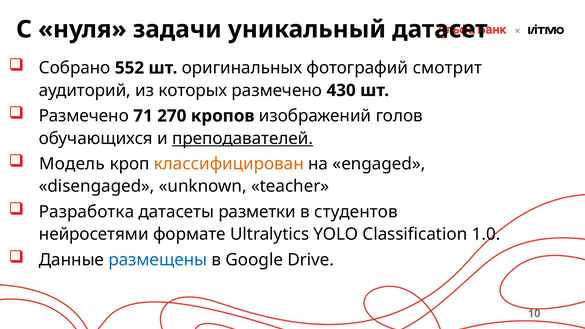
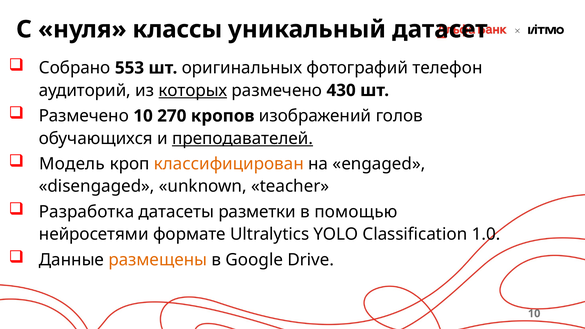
задачи: задачи -> классы
552: 552 -> 553
смотрит: смотрит -> телефон
которых underline: none -> present
Размечено 71: 71 -> 10
студентов: студентов -> помощью
размещены colour: blue -> orange
